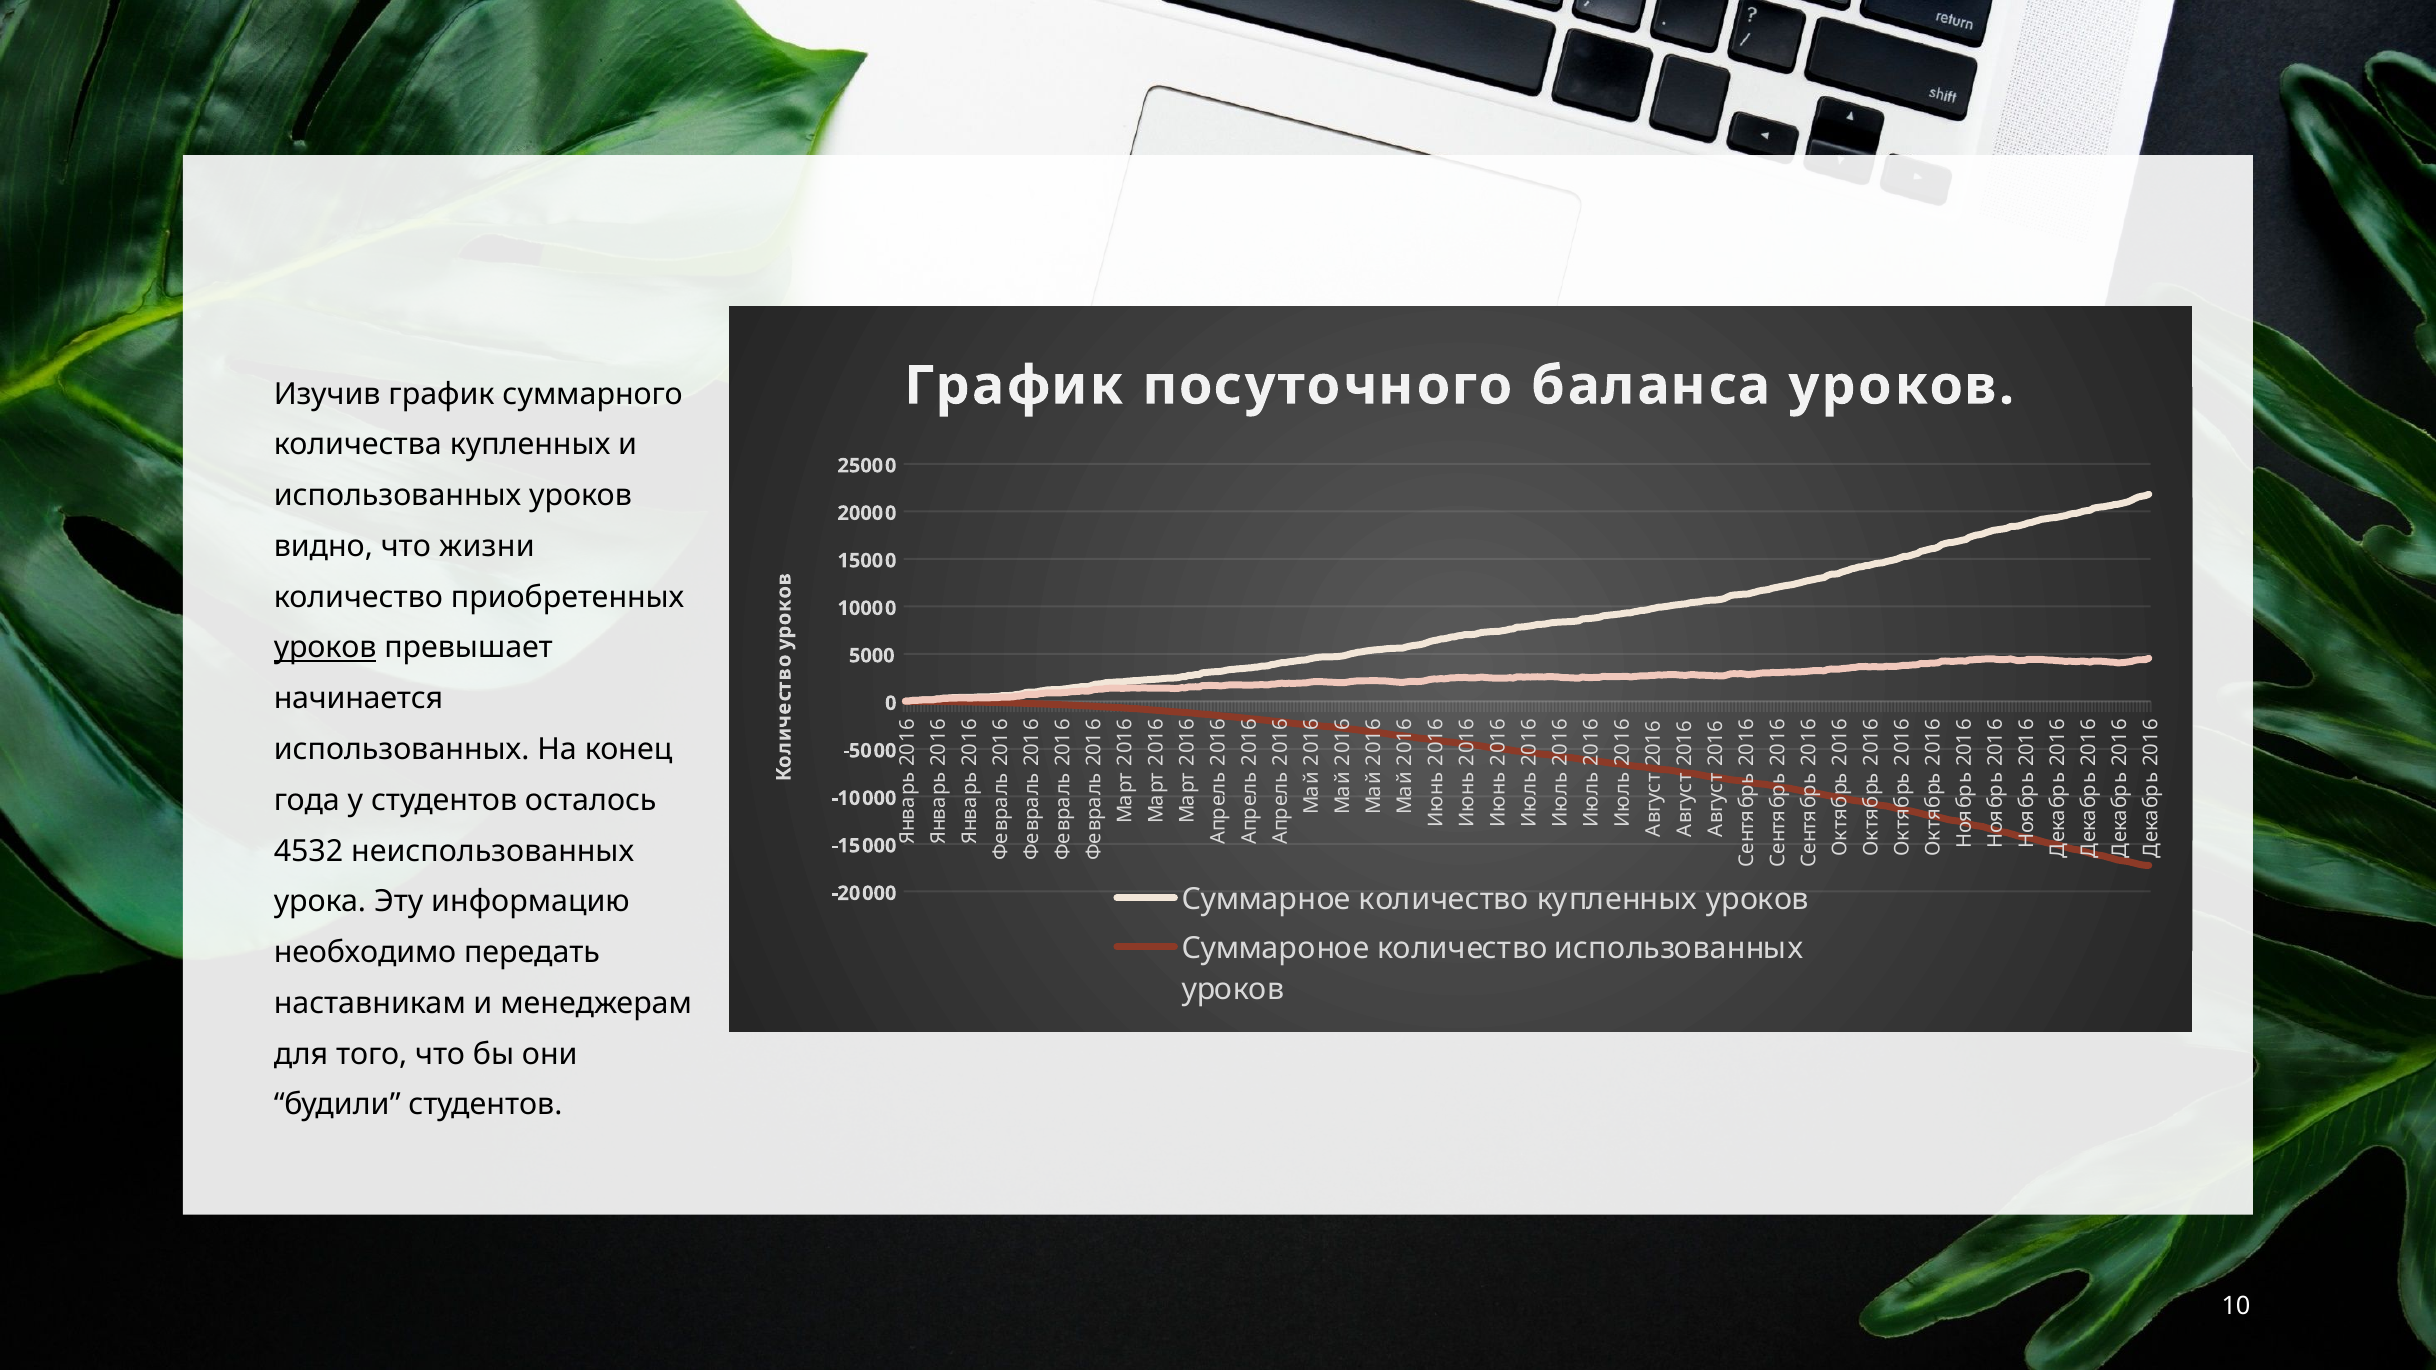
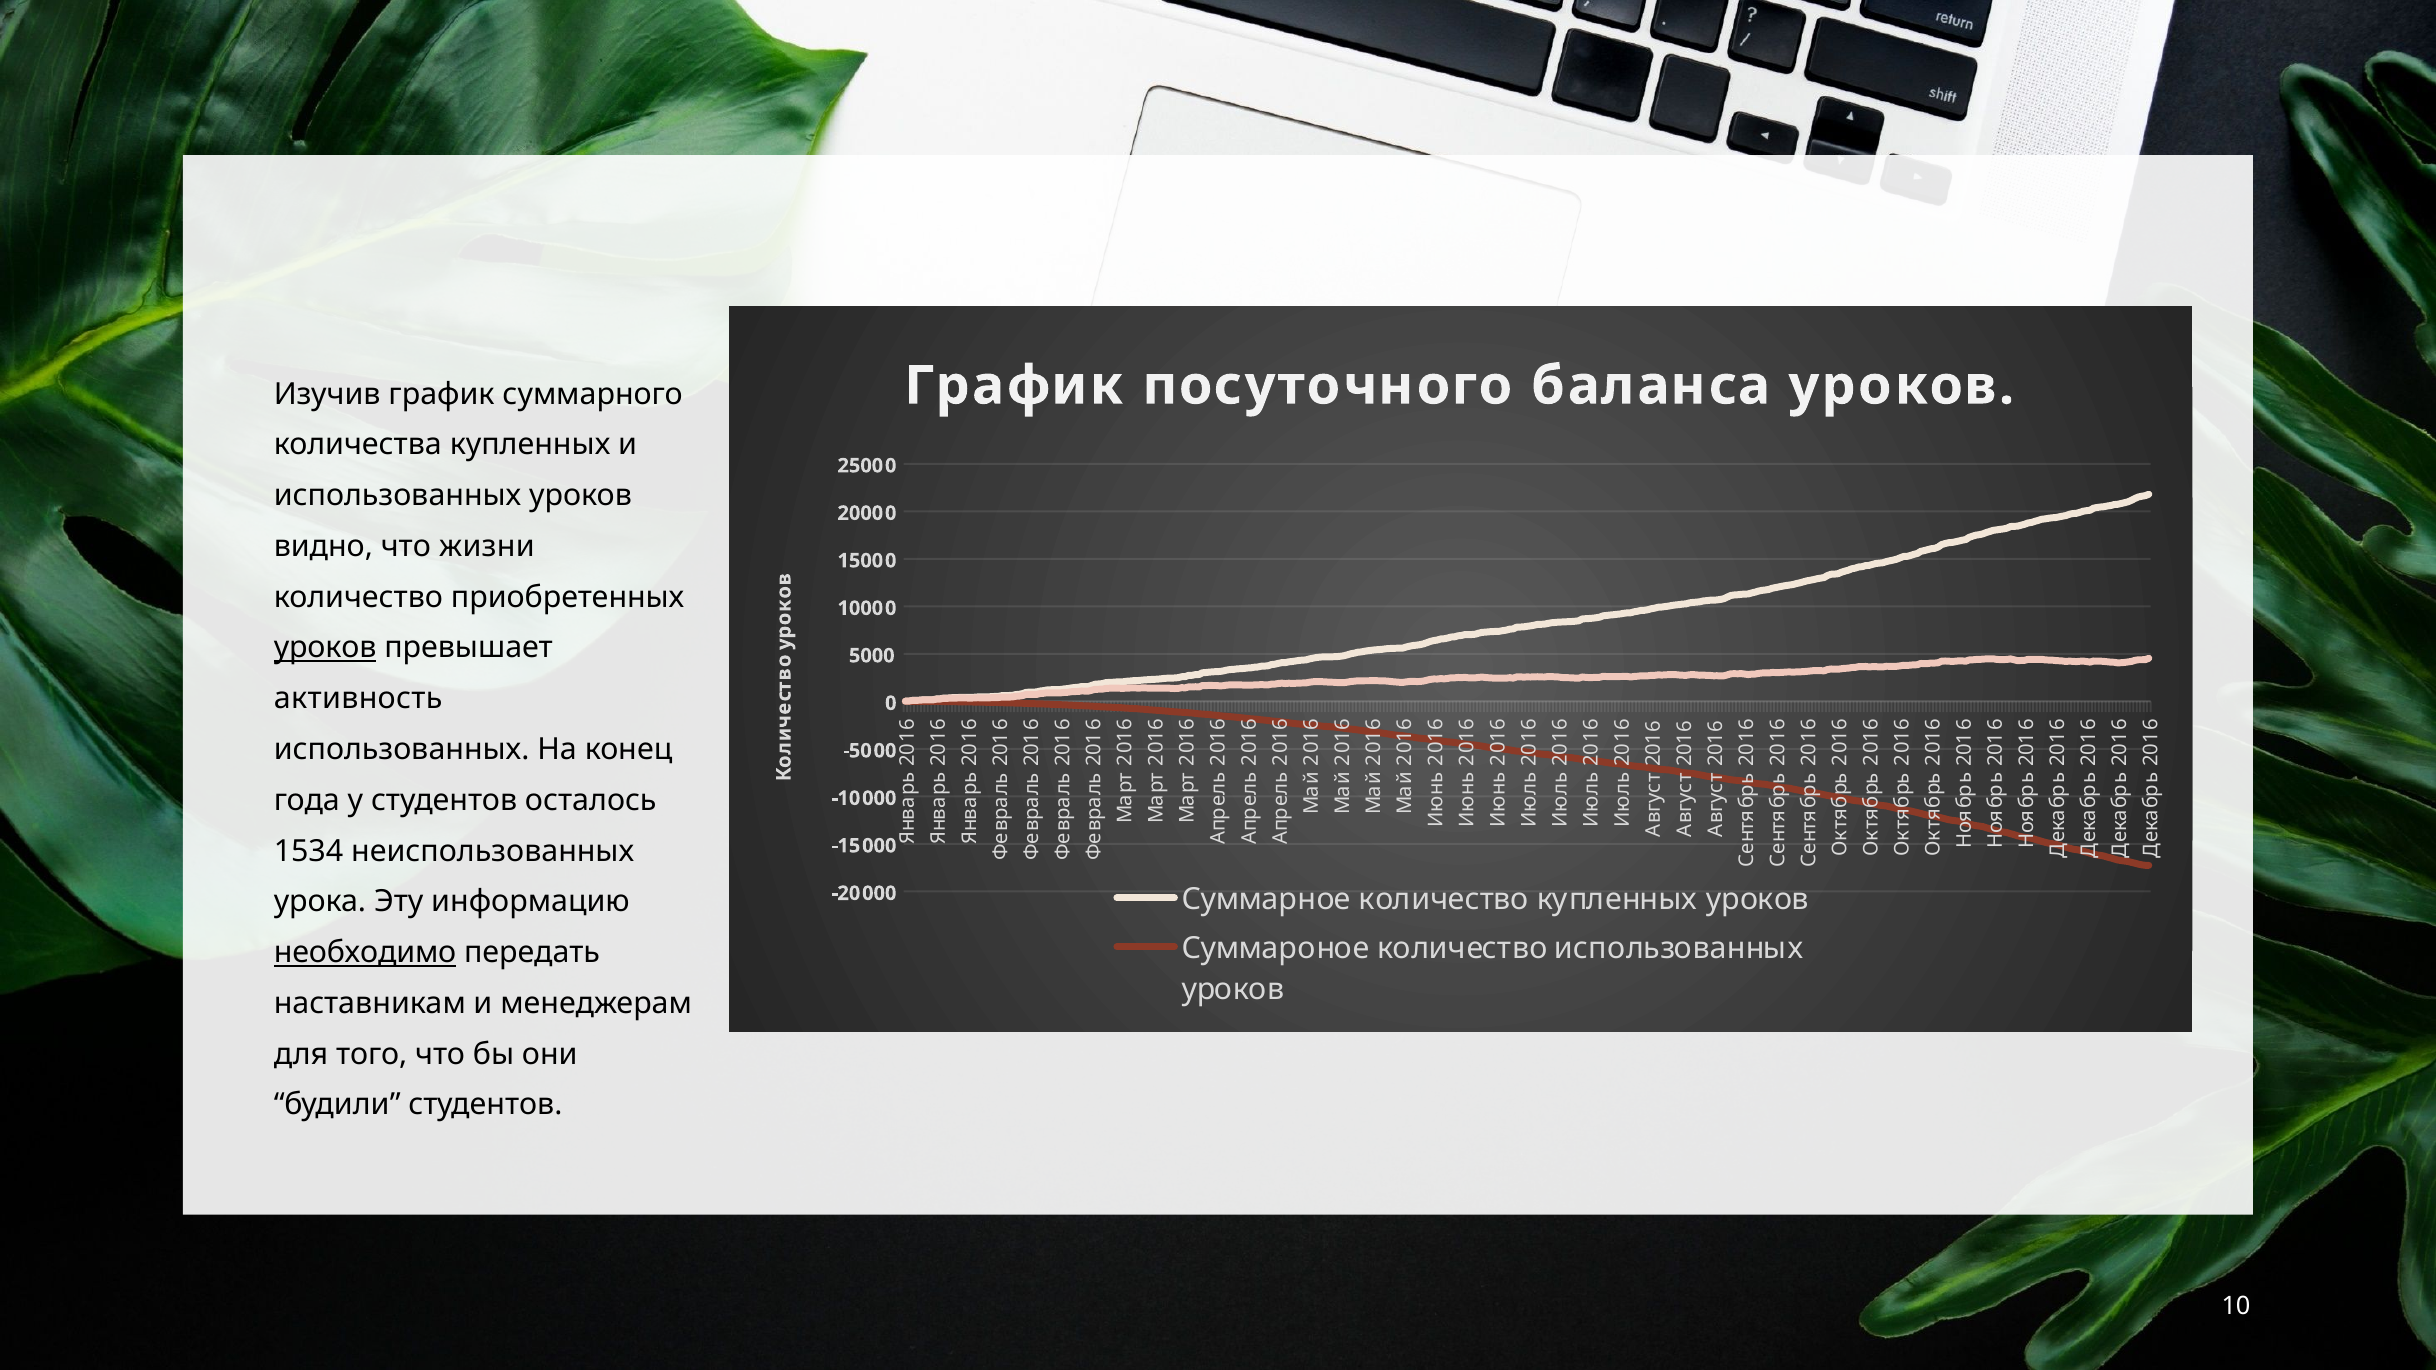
начинается: начинается -> активность
4532: 4532 -> 1534
необходимо underline: none -> present
